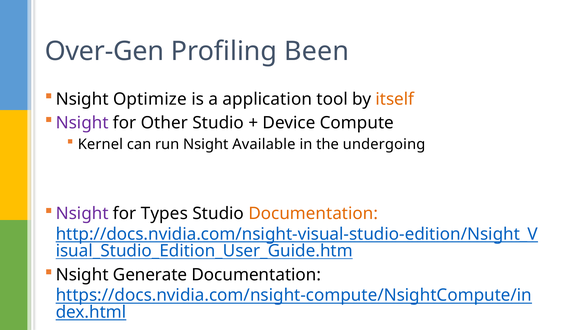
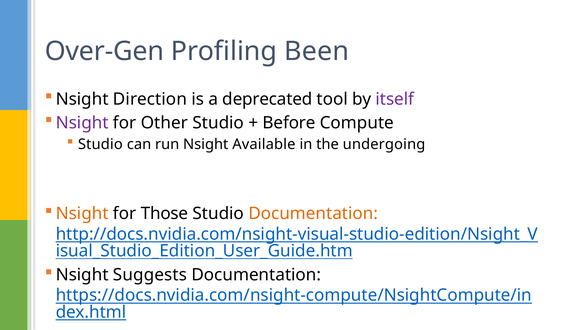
Optimize: Optimize -> Direction
application: application -> deprecated
itself colour: orange -> purple
Device: Device -> Before
Kernel at (100, 144): Kernel -> Studio
Nsight at (82, 214) colour: purple -> orange
Types: Types -> Those
Generate: Generate -> Suggests
